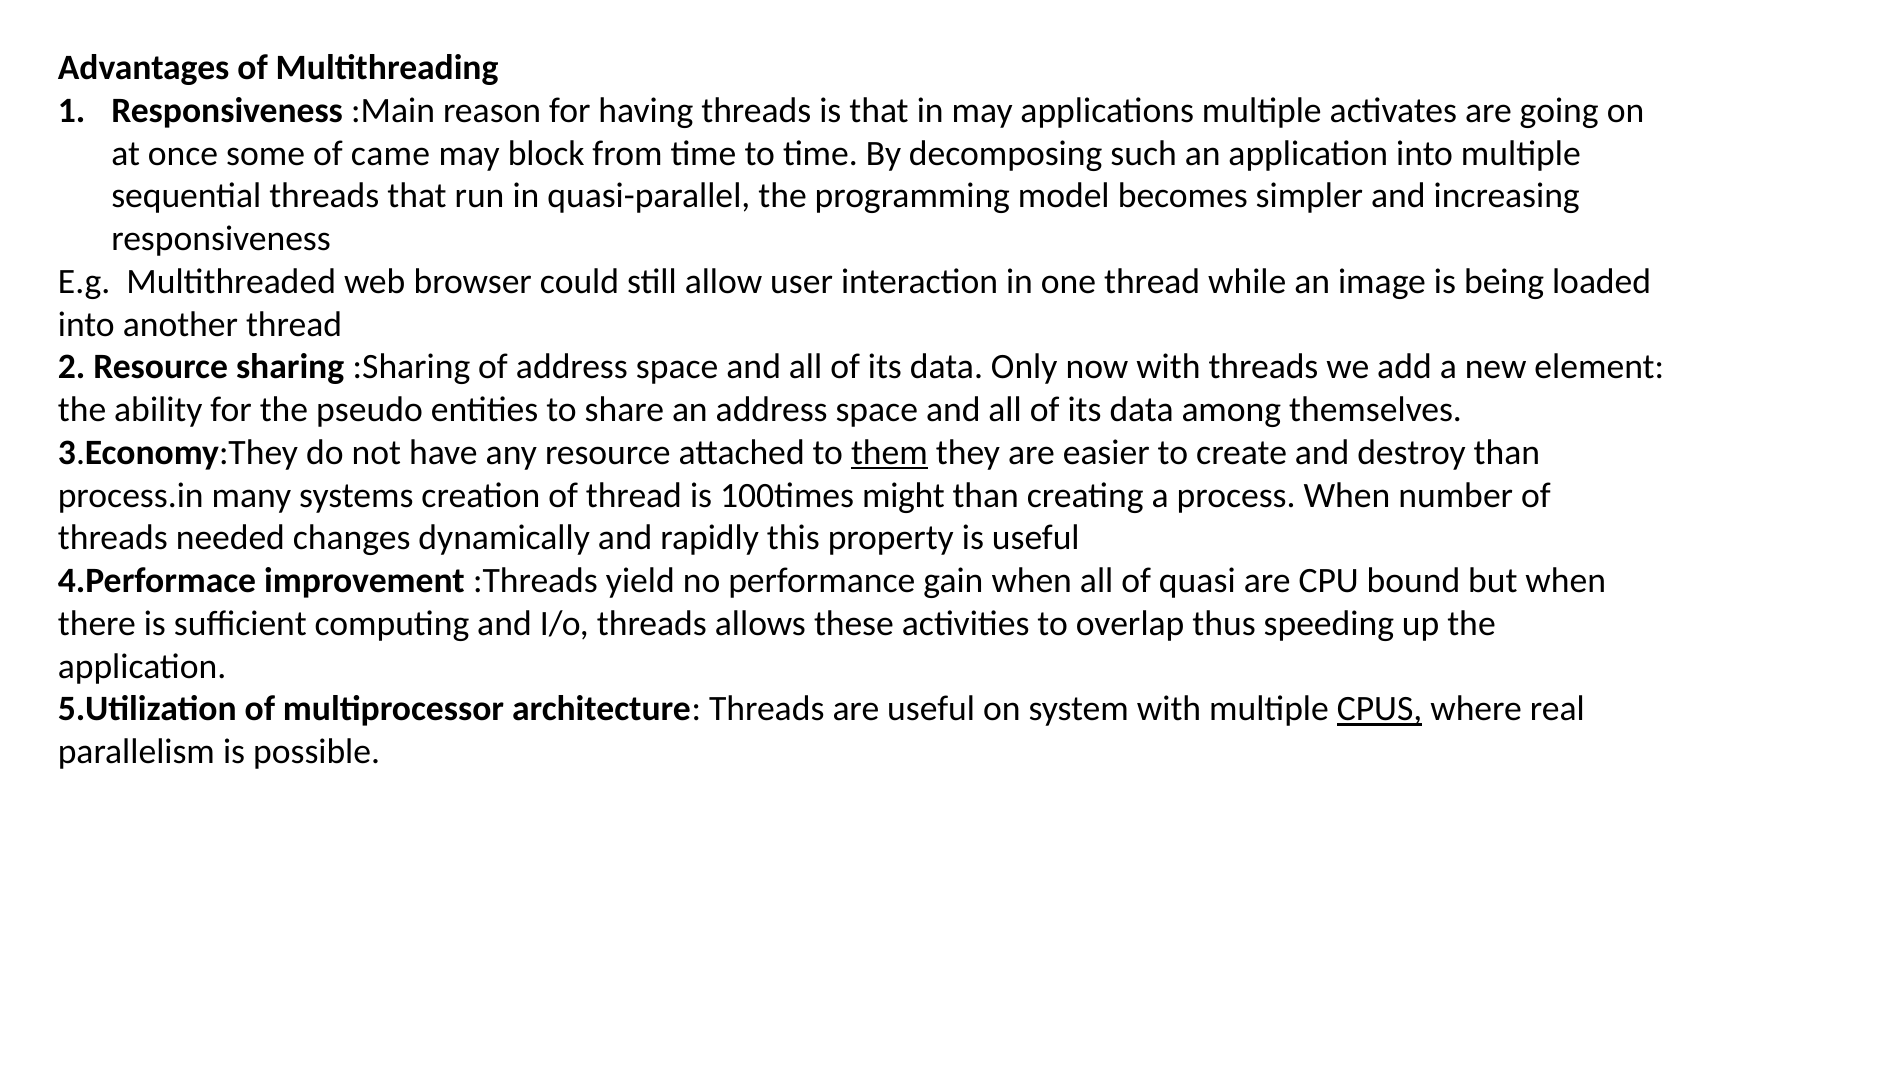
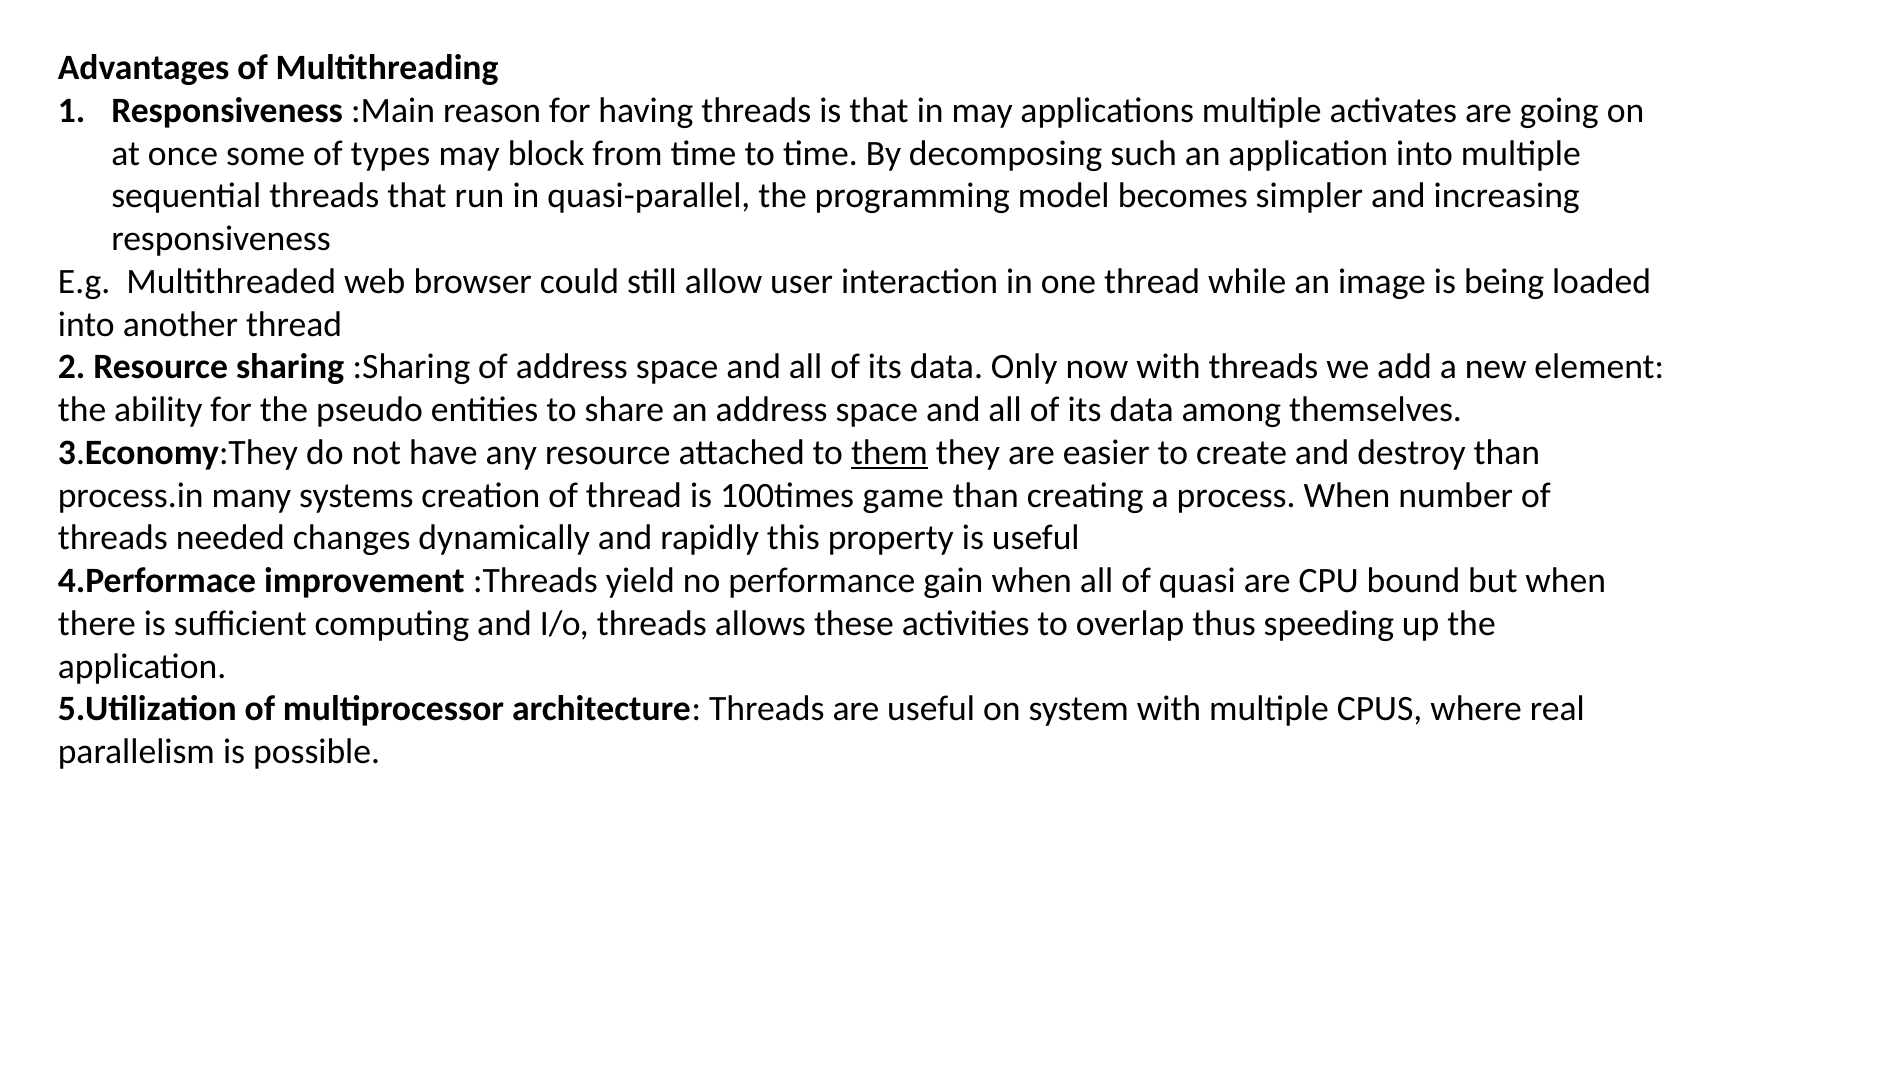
came: came -> types
might: might -> game
CPUS underline: present -> none
